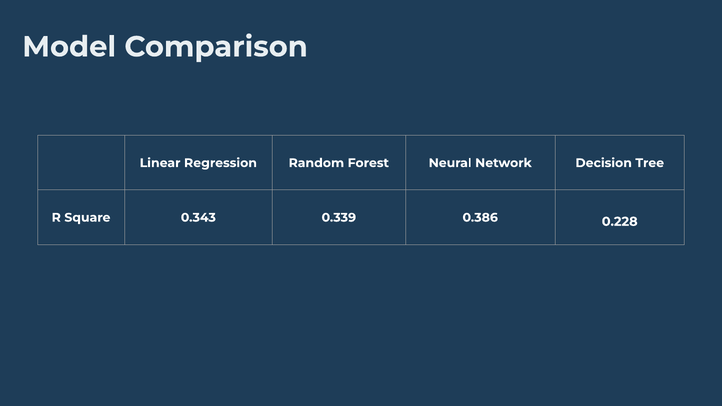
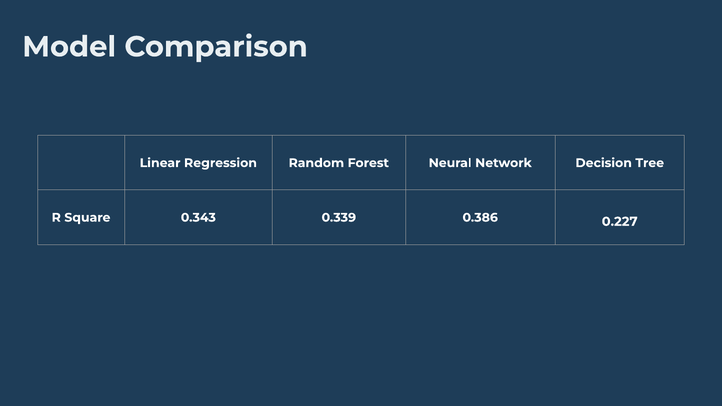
0.228: 0.228 -> 0.227
